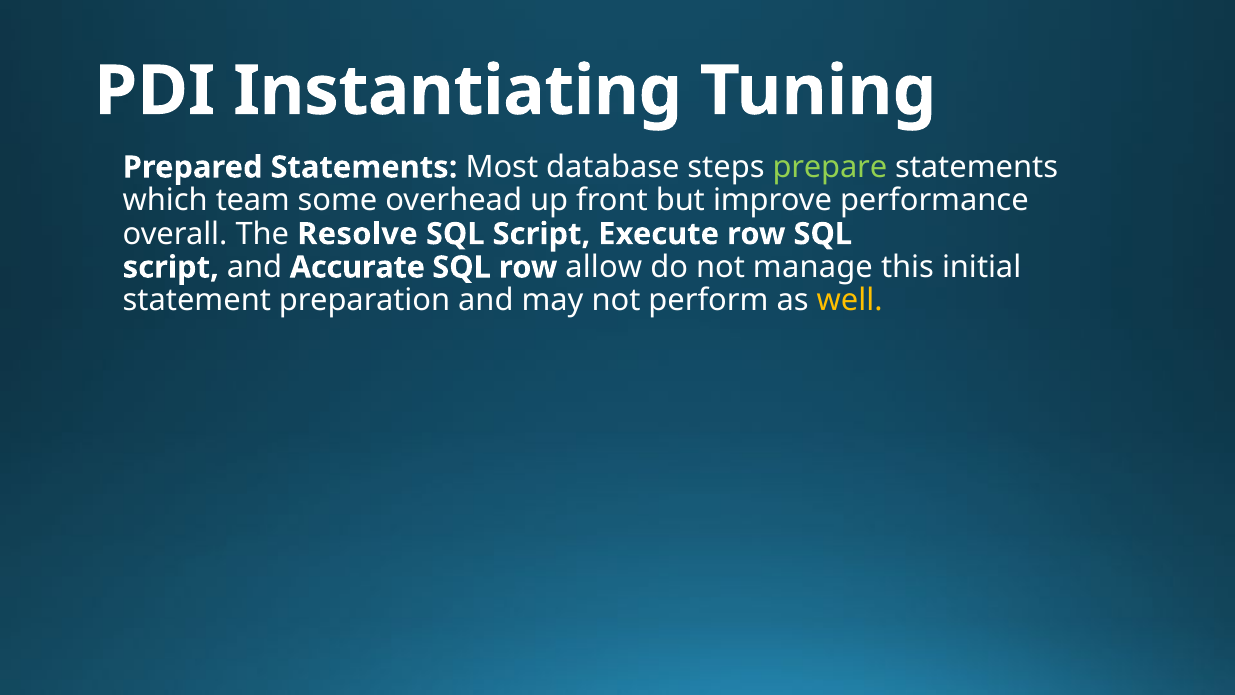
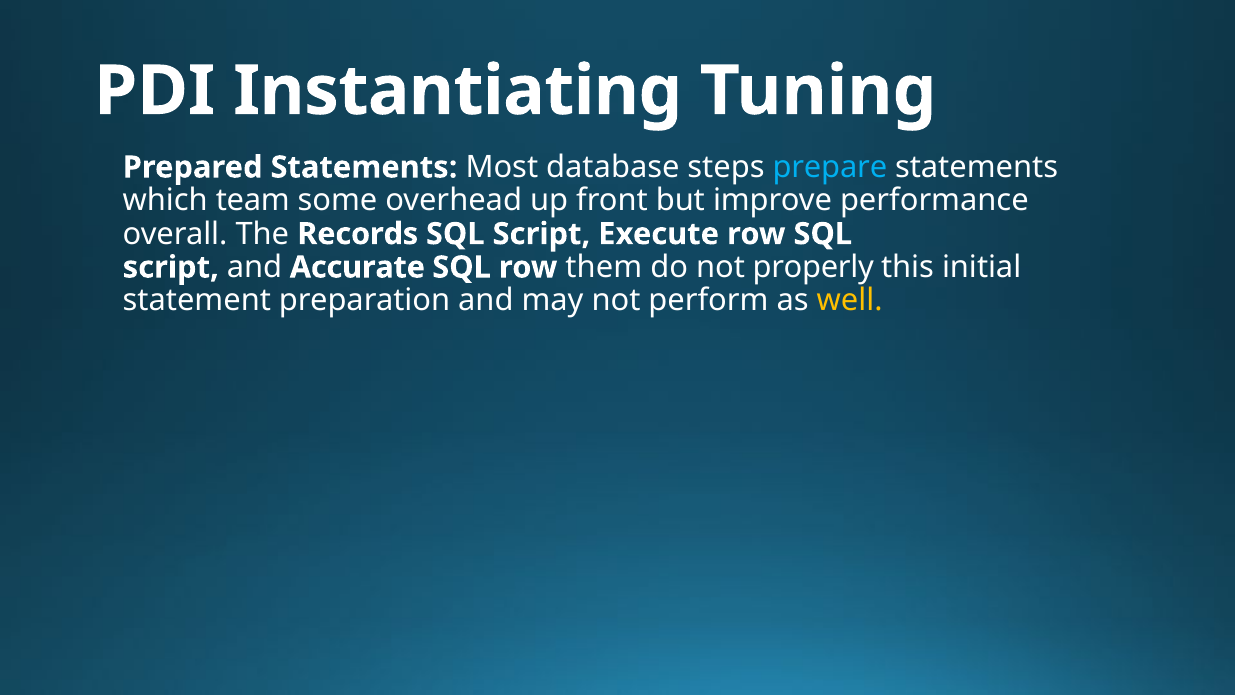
prepare colour: light green -> light blue
Resolve: Resolve -> Records
allow: allow -> them
manage: manage -> properly
